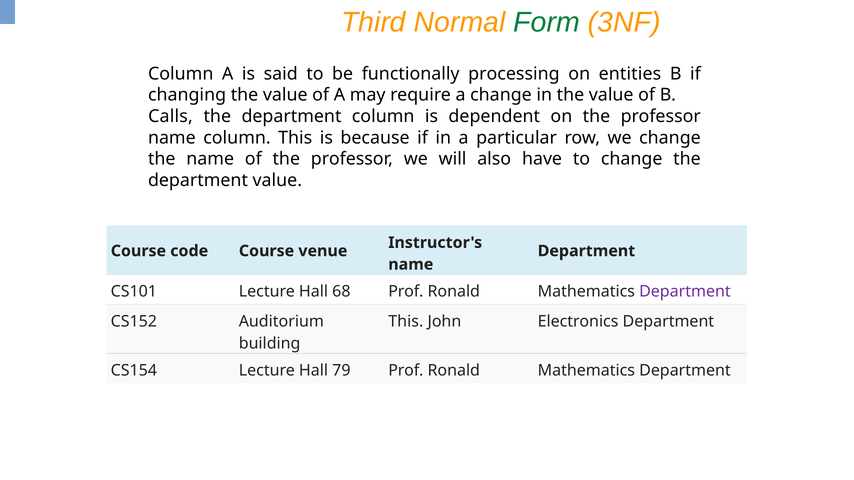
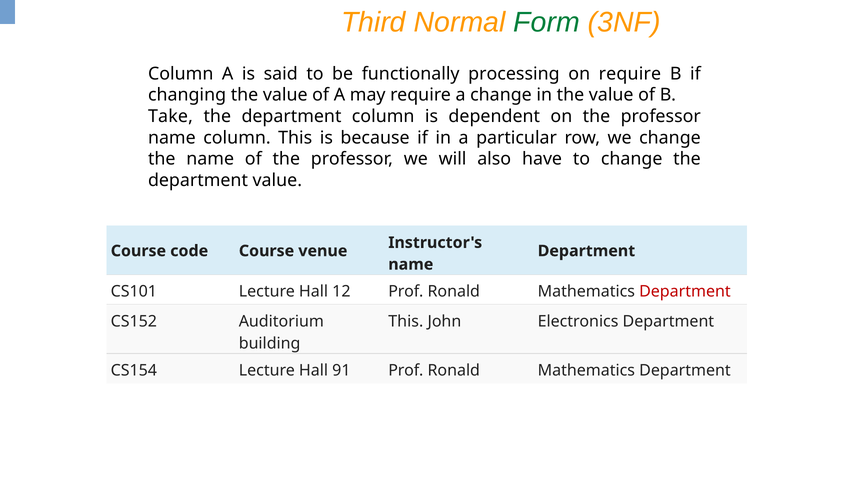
on entities: entities -> require
Calls: Calls -> Take
68: 68 -> 12
Department at (685, 292) colour: purple -> red
79: 79 -> 91
